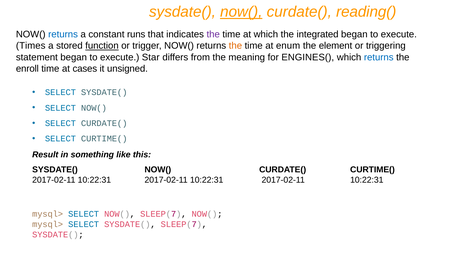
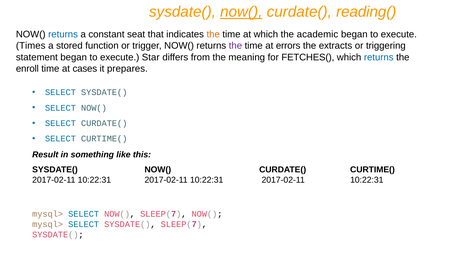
runs: runs -> seat
the at (213, 34) colour: purple -> orange
integrated: integrated -> academic
function underline: present -> none
the at (235, 46) colour: orange -> purple
enum: enum -> errors
element: element -> extracts
ENGINES(: ENGINES( -> FETCHES(
unsigned: unsigned -> prepares
